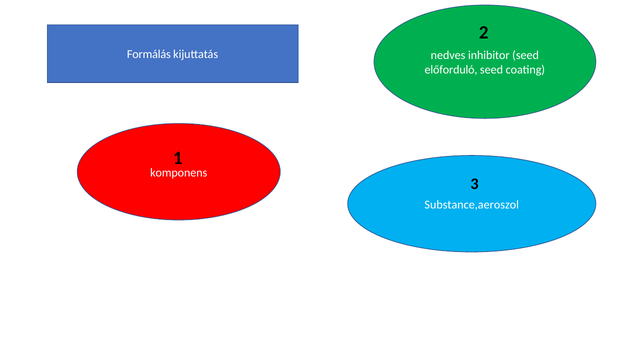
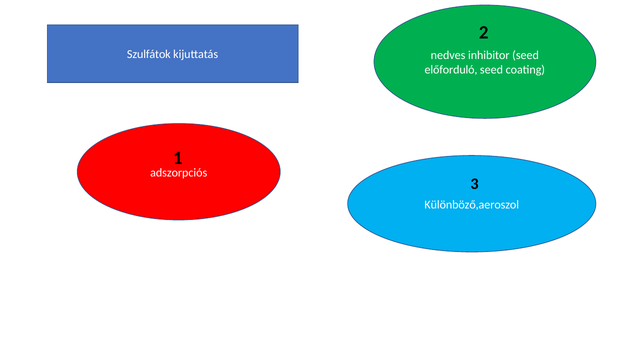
Formálás: Formálás -> Szulfátok
komponens: komponens -> adszorpciós
Substance,aeroszol: Substance,aeroszol -> Különböző,aeroszol
